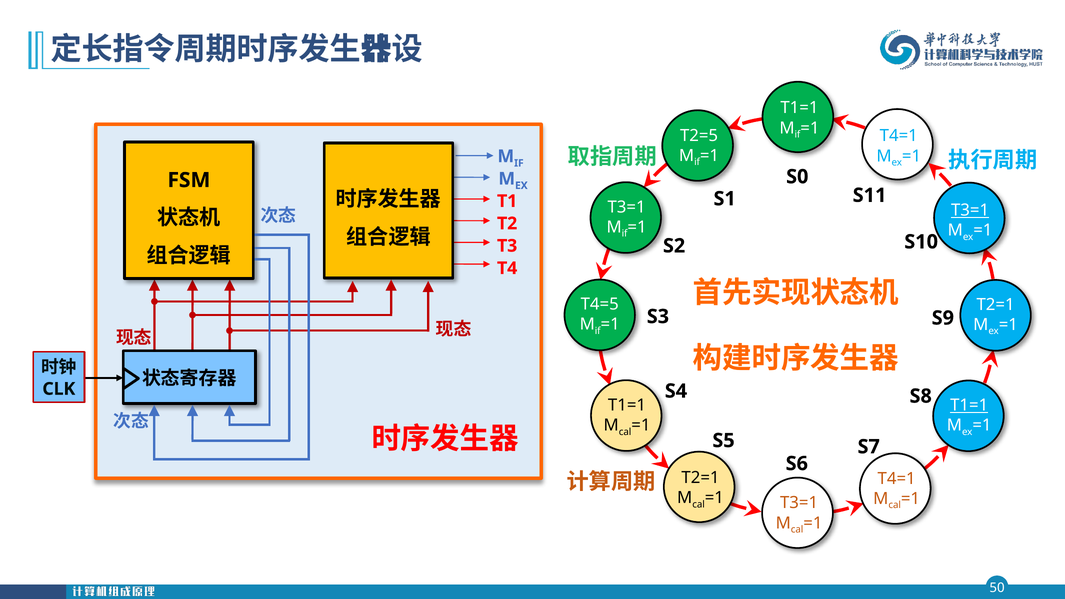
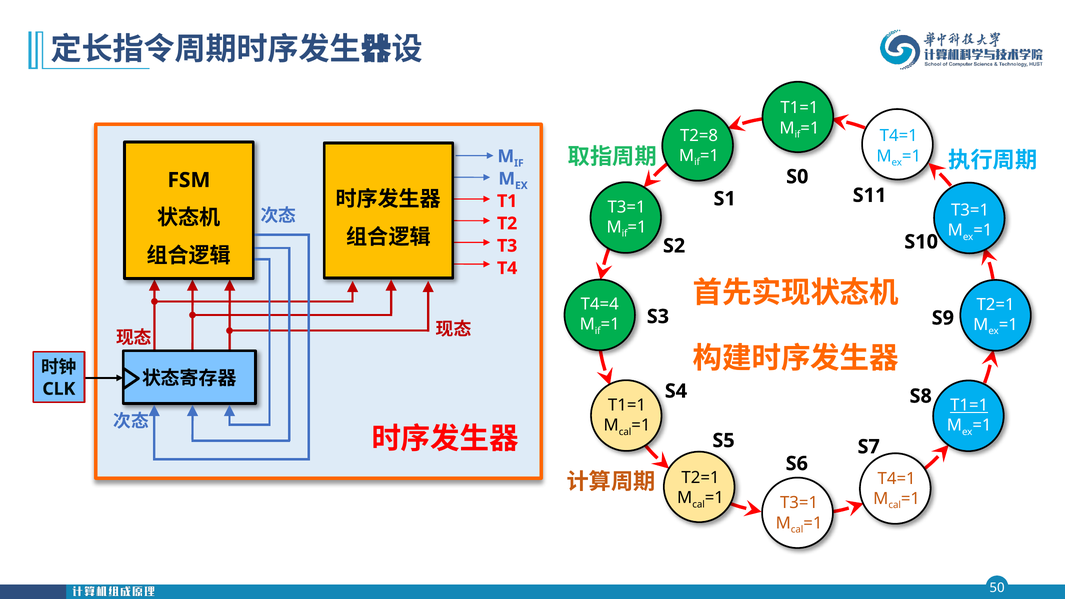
T2=5: T2=5 -> T2=8
T3=1 at (970, 210) underline: present -> none
T4=5: T4=5 -> T4=4
